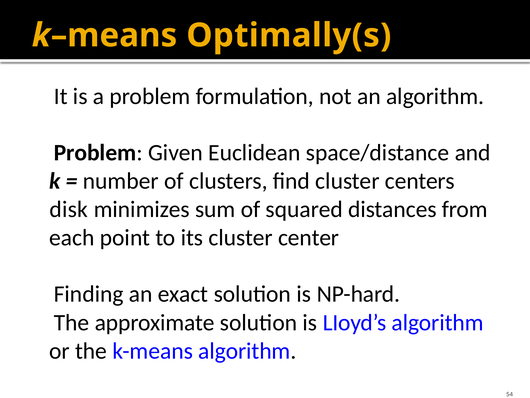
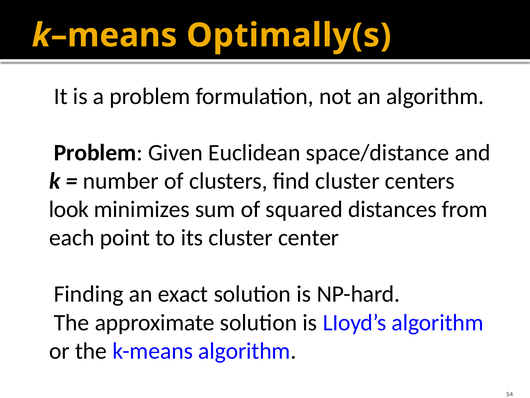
disk: disk -> look
